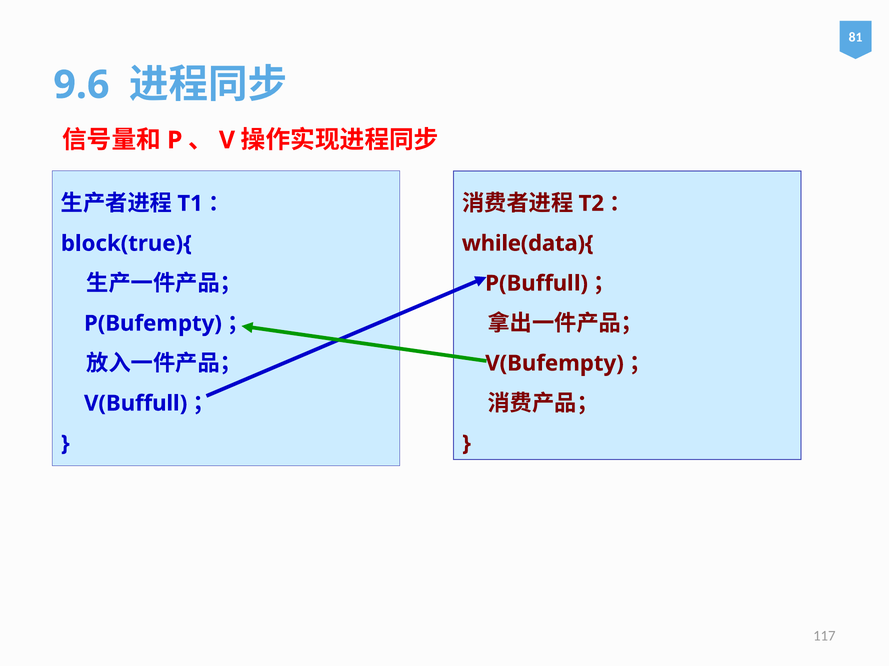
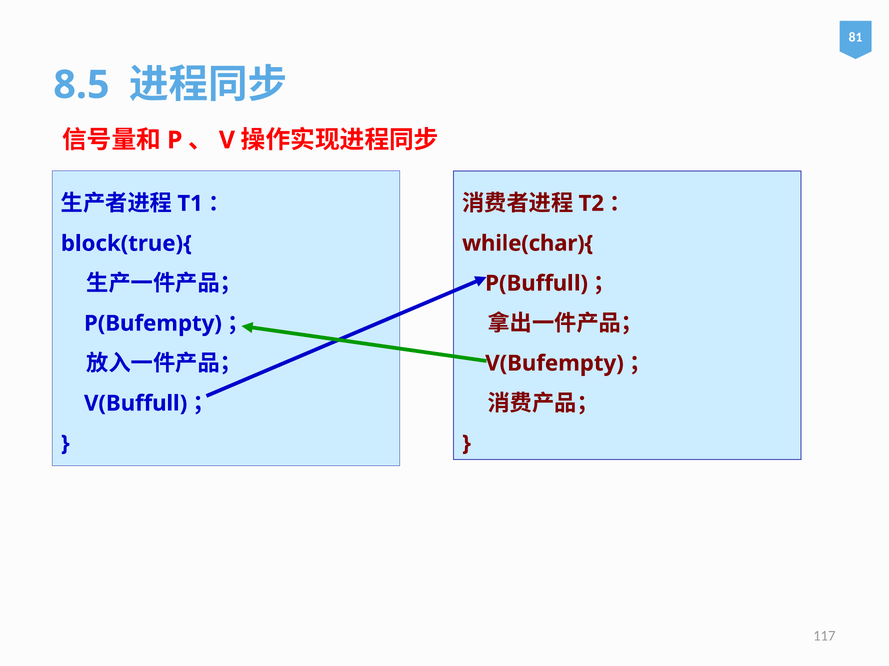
9.6: 9.6 -> 8.5
while(data){: while(data){ -> while(char){
